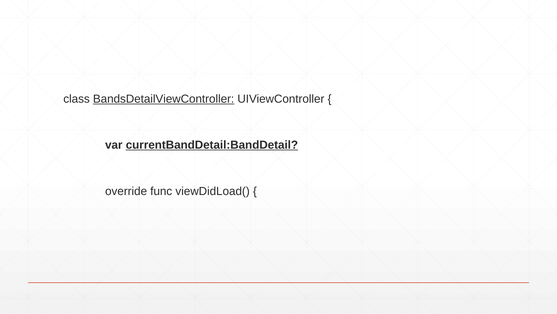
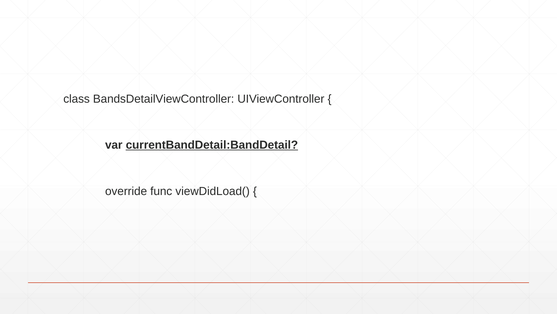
BandsDetailViewController underline: present -> none
